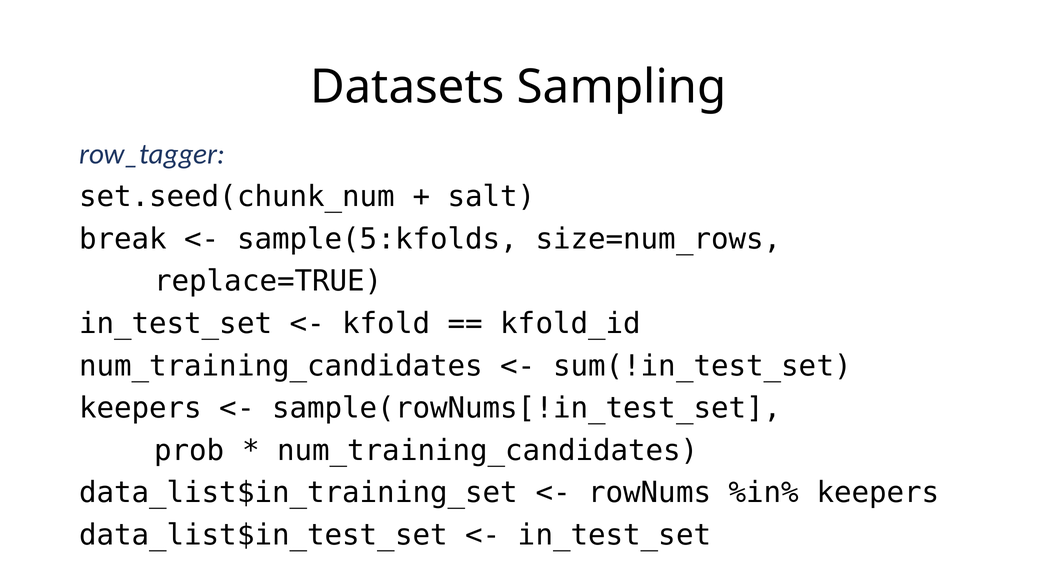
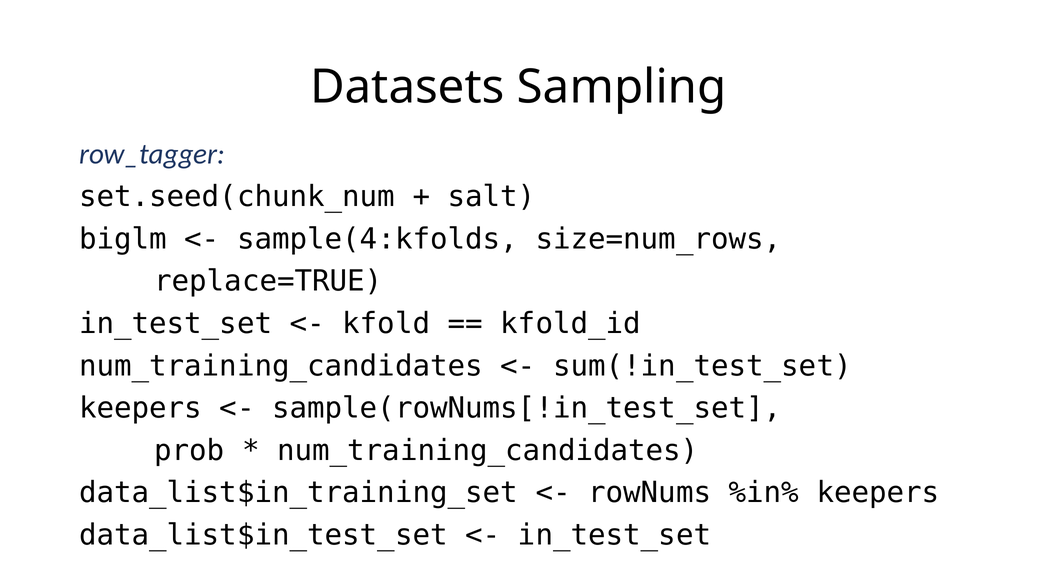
break: break -> biglm
sample(5:kfolds: sample(5:kfolds -> sample(4:kfolds
